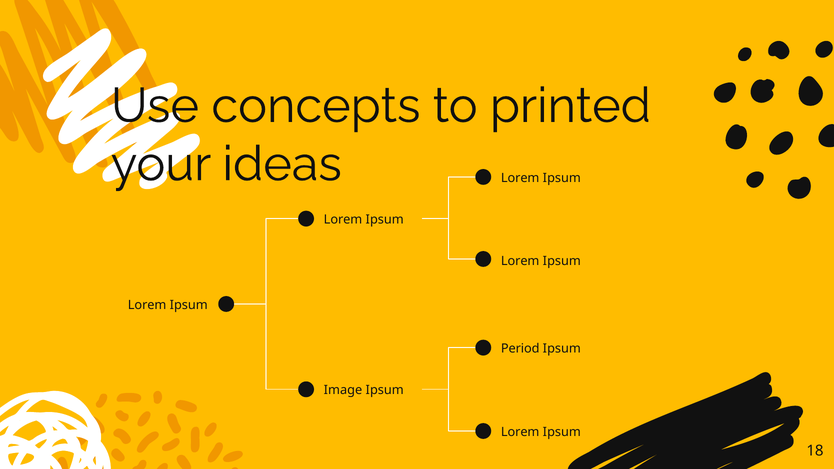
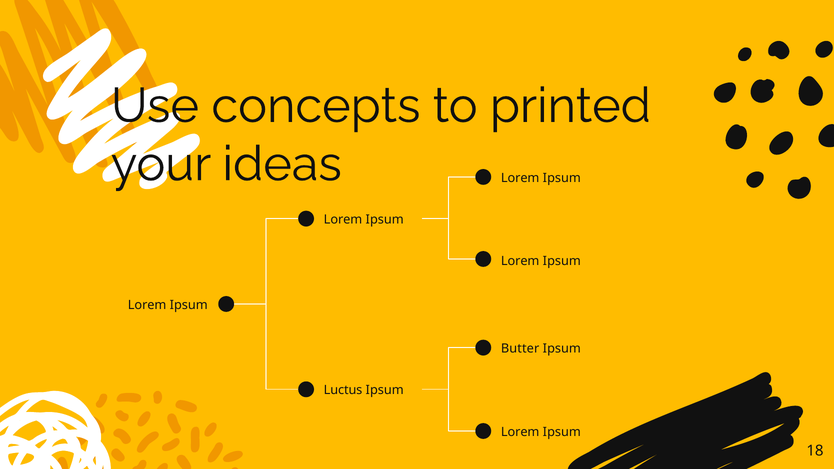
Period: Period -> Butter
Image: Image -> Luctus
